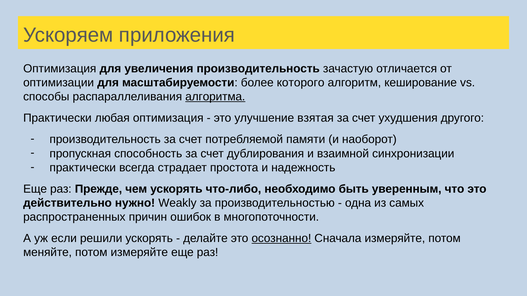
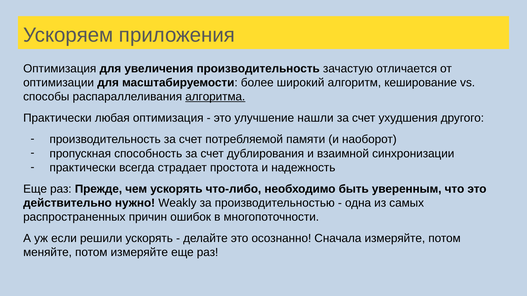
которого: которого -> широкий
взятая: взятая -> нашли
осознанно underline: present -> none
